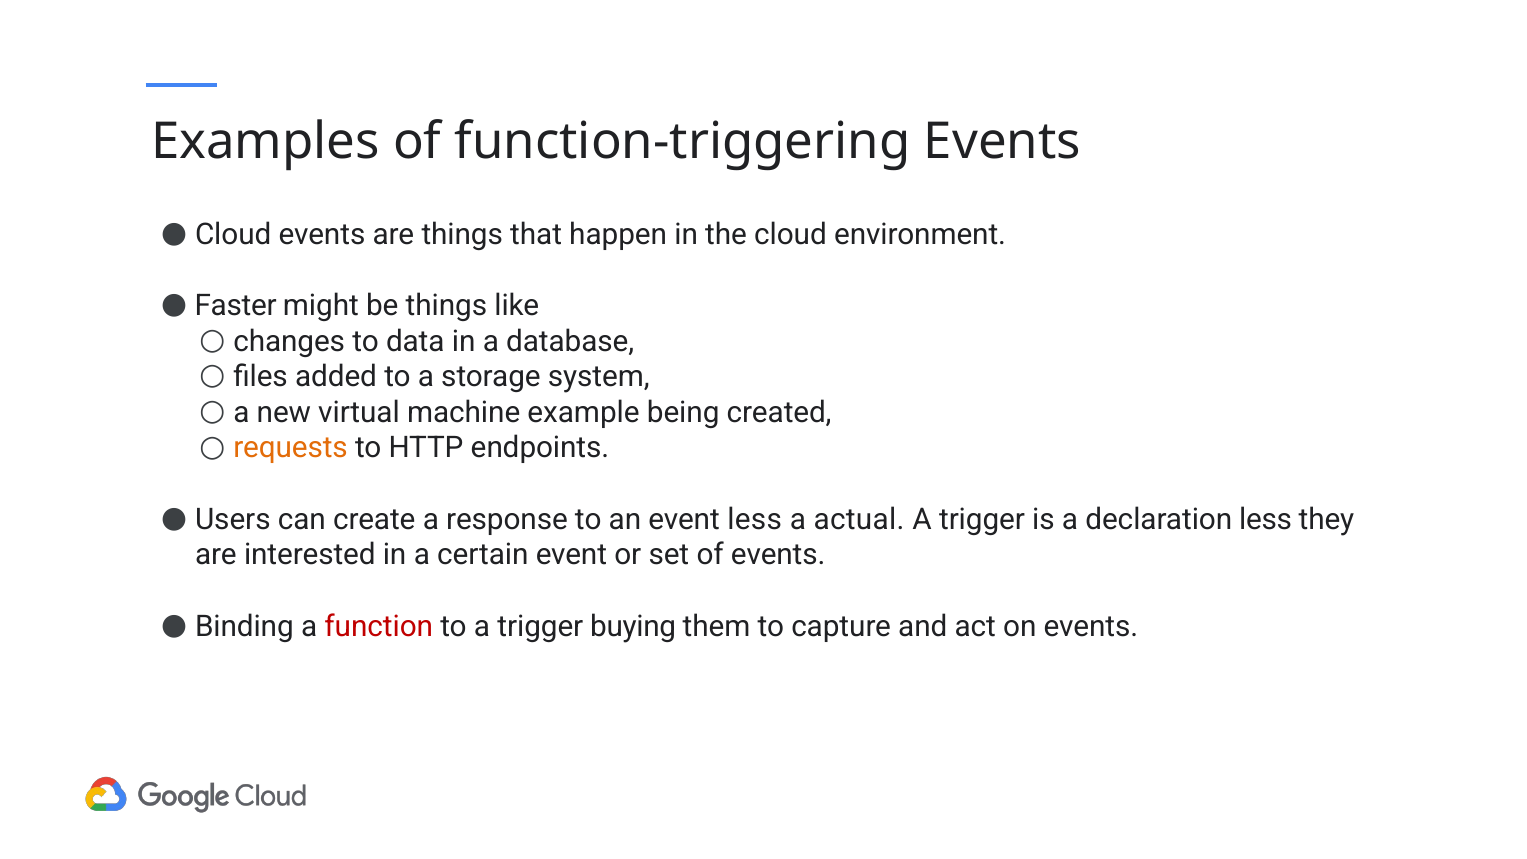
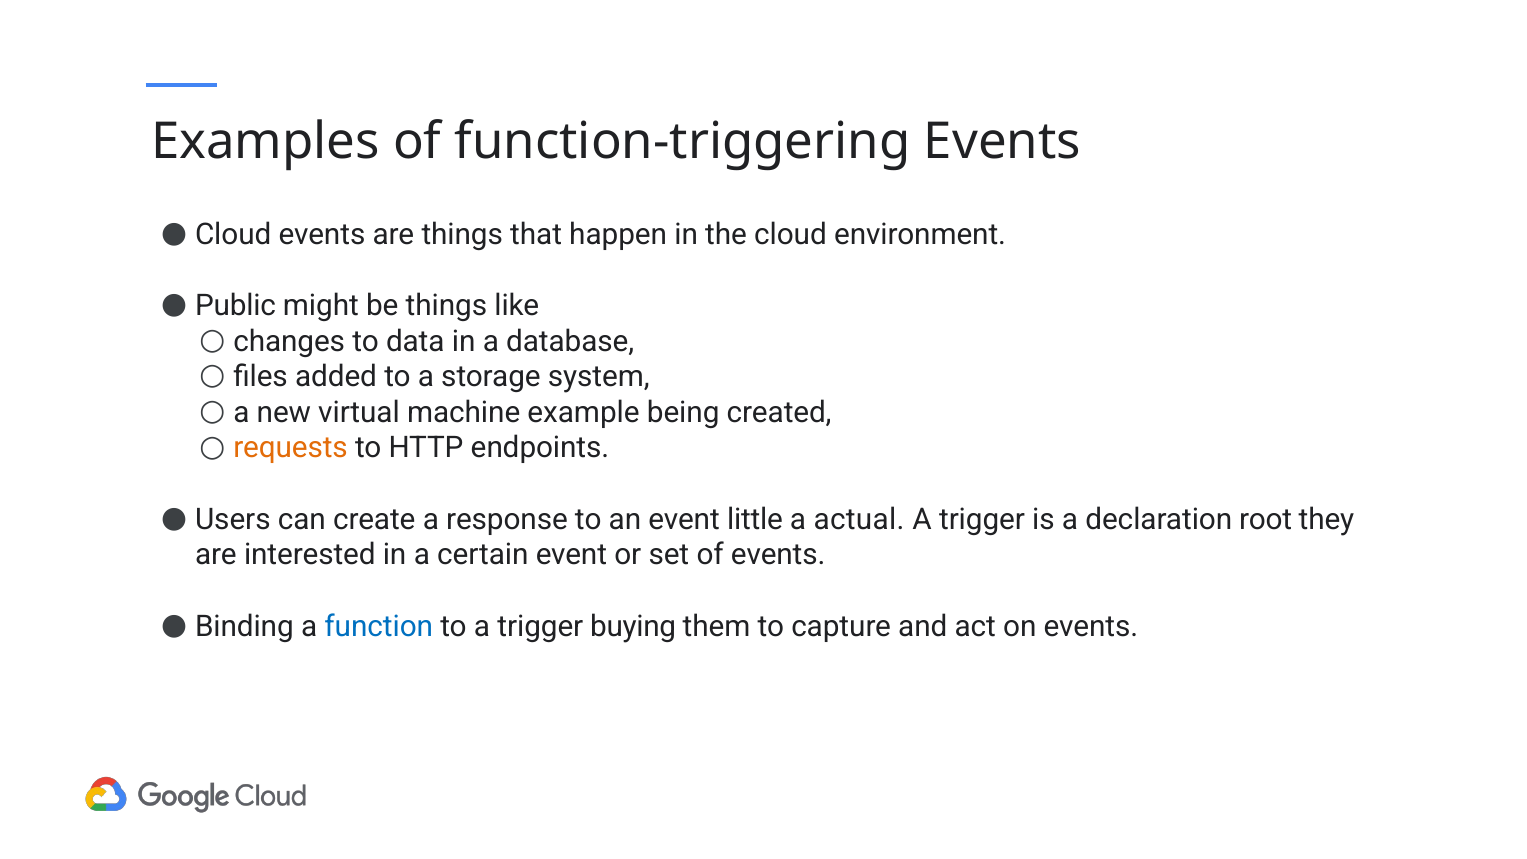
Faster: Faster -> Public
event less: less -> little
declaration less: less -> root
function colour: red -> blue
